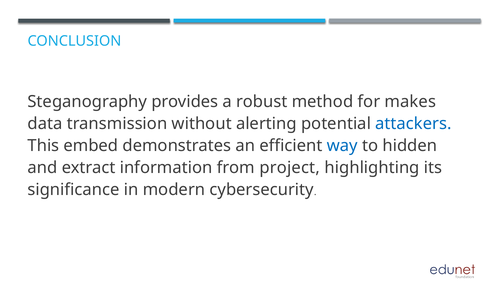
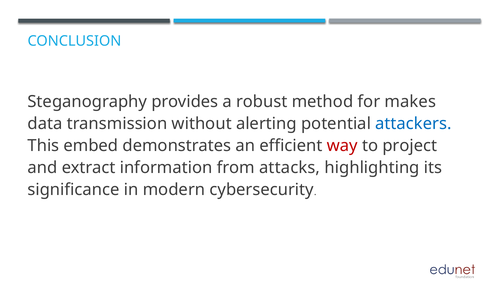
way colour: blue -> red
hidden: hidden -> project
project: project -> attacks
